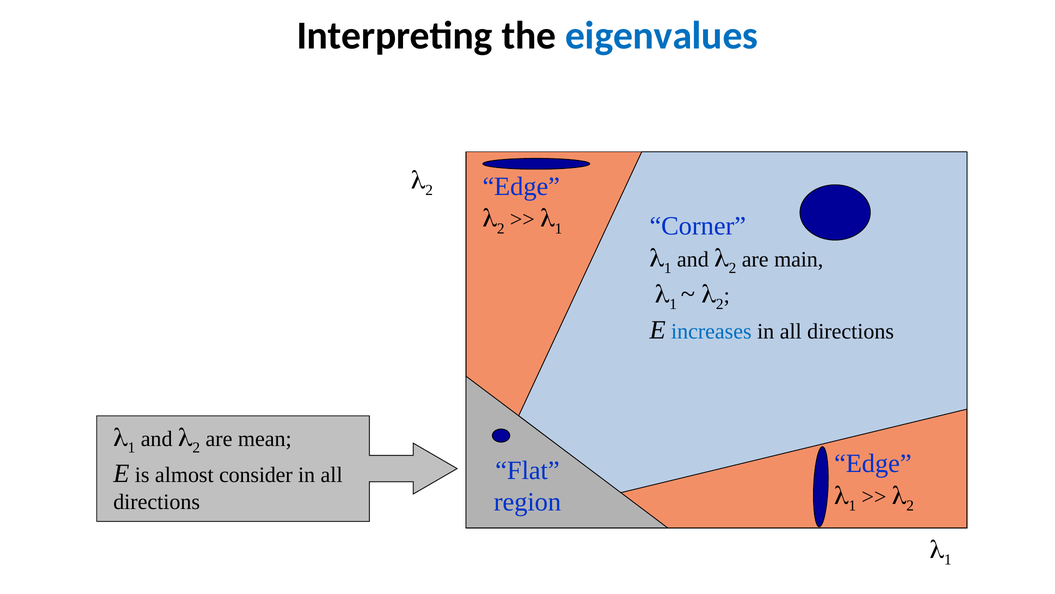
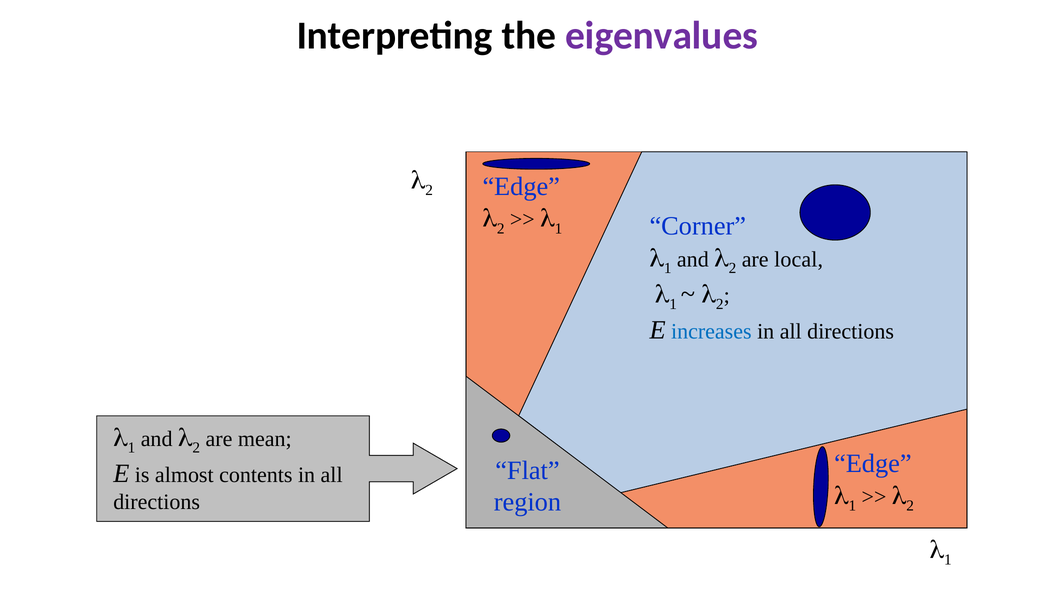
eigenvalues colour: blue -> purple
main: main -> local
consider: consider -> contents
